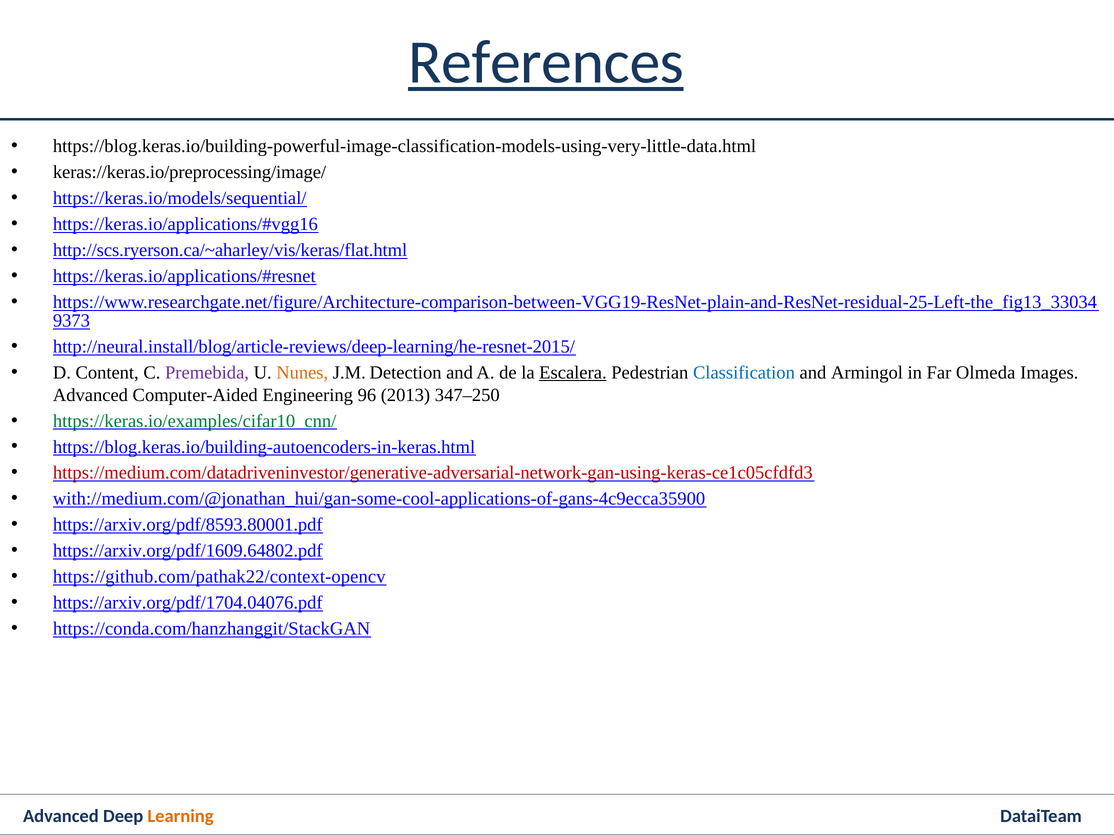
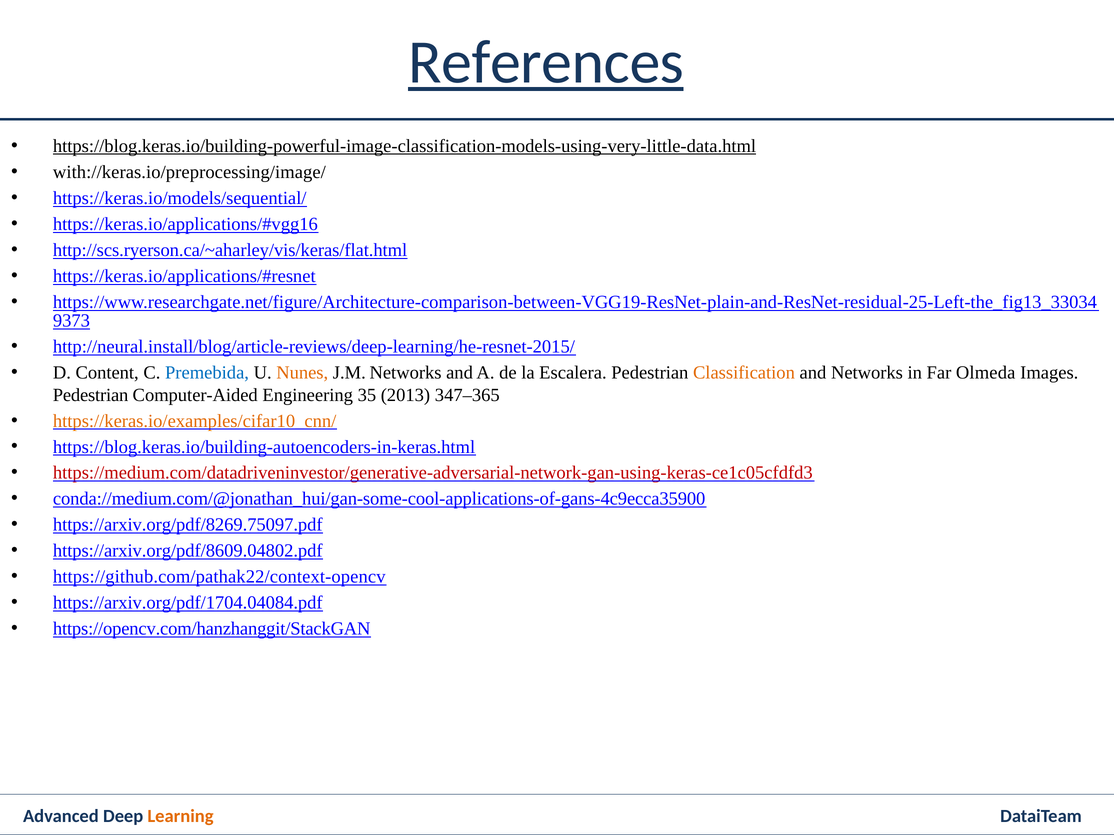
https://blog.keras.io/building-powerful-image-classification-models-using-very-little-data.html underline: none -> present
keras://keras.io/preprocessing/image/: keras://keras.io/preprocessing/image/ -> with://keras.io/preprocessing/image/
Premebida colour: purple -> blue
J.M Detection: Detection -> Networks
Escalera underline: present -> none
Classification colour: blue -> orange
and Armingol: Armingol -> Networks
Advanced at (90, 395): Advanced -> Pedestrian
96: 96 -> 35
347–250: 347–250 -> 347–365
https://keras.io/examples/cifar10_cnn/ colour: green -> orange
with://medium.com/@jonathan_hui/gan-some-cool-applications-of-gans-4c9ecca35900: with://medium.com/@jonathan_hui/gan-some-cool-applications-of-gans-4c9ecca35900 -> conda://medium.com/@jonathan_hui/gan-some-cool-applications-of-gans-4c9ecca35900
https://arxiv.org/pdf/8593.80001.pdf: https://arxiv.org/pdf/8593.80001.pdf -> https://arxiv.org/pdf/8269.75097.pdf
https://arxiv.org/pdf/1609.64802.pdf: https://arxiv.org/pdf/1609.64802.pdf -> https://arxiv.org/pdf/8609.04802.pdf
https://arxiv.org/pdf/1704.04076.pdf: https://arxiv.org/pdf/1704.04076.pdf -> https://arxiv.org/pdf/1704.04084.pdf
https://conda.com/hanzhanggit/StackGAN: https://conda.com/hanzhanggit/StackGAN -> https://opencv.com/hanzhanggit/StackGAN
